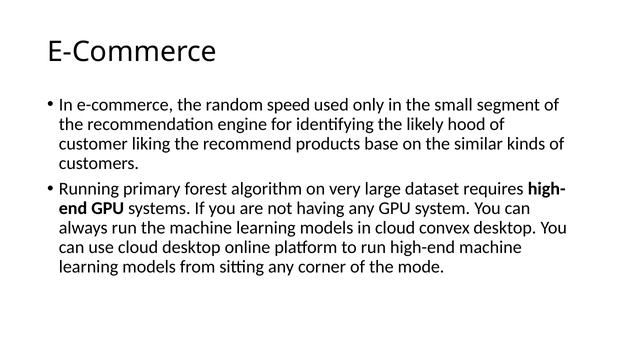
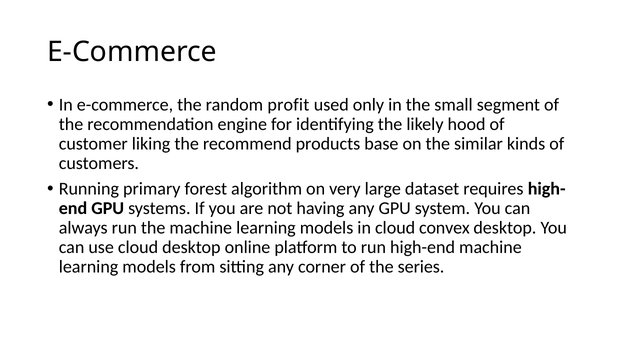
speed: speed -> profit
mode: mode -> series
